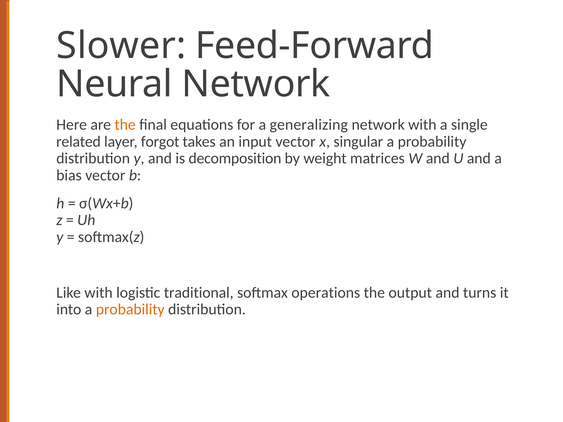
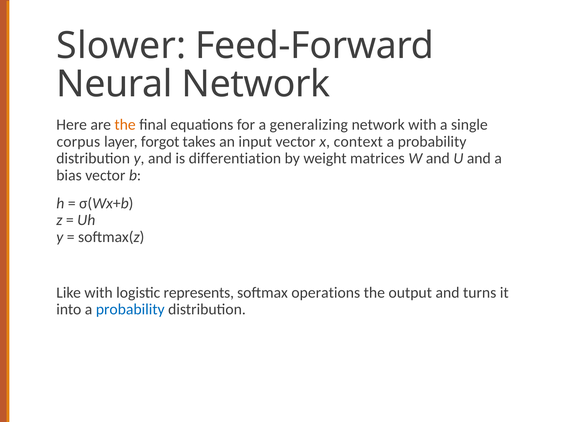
related: related -> corpus
singular: singular -> context
decomposition: decomposition -> differentiation
traditional: traditional -> represents
probability at (130, 310) colour: orange -> blue
